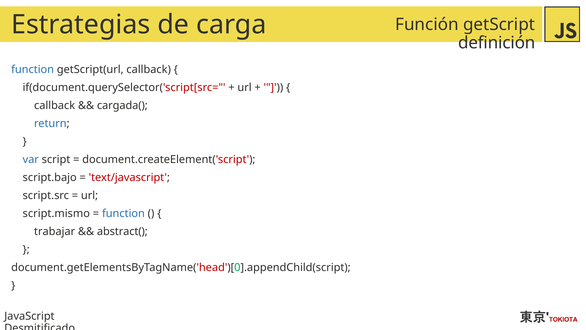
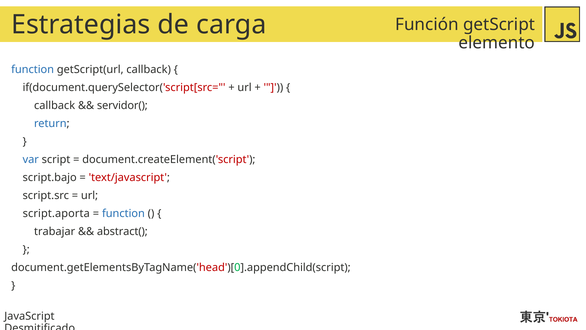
definición: definición -> elemento
cargada(: cargada( -> servidor(
script.mismo: script.mismo -> script.aporta
